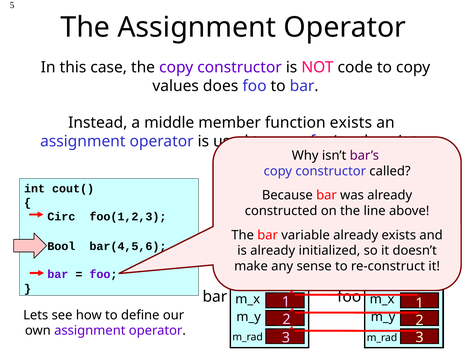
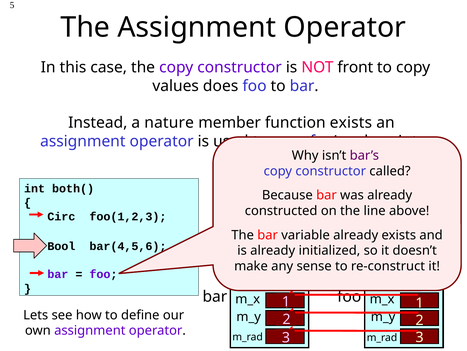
code: code -> front
middle: middle -> nature
cout(: cout( -> both(
